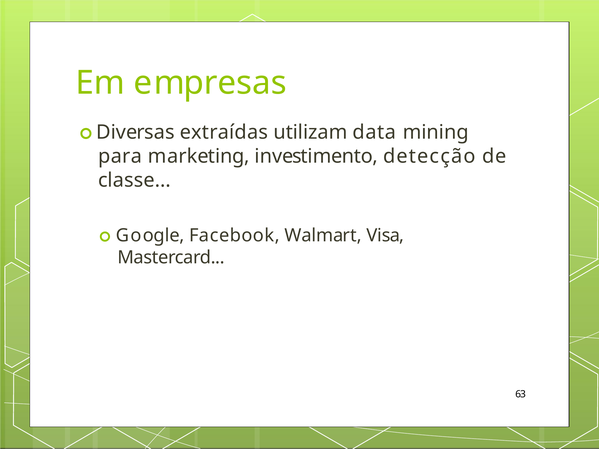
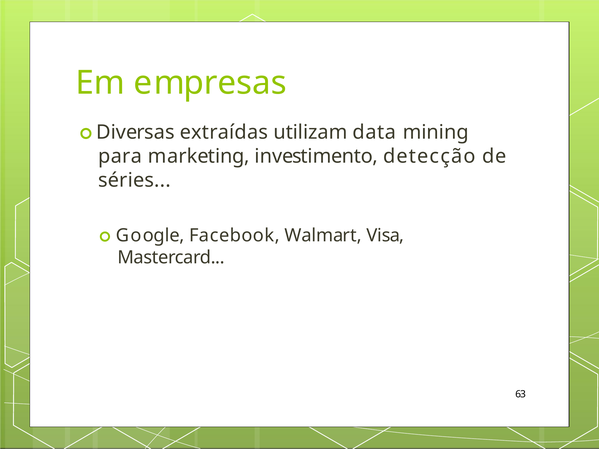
classe: classe -> séries
